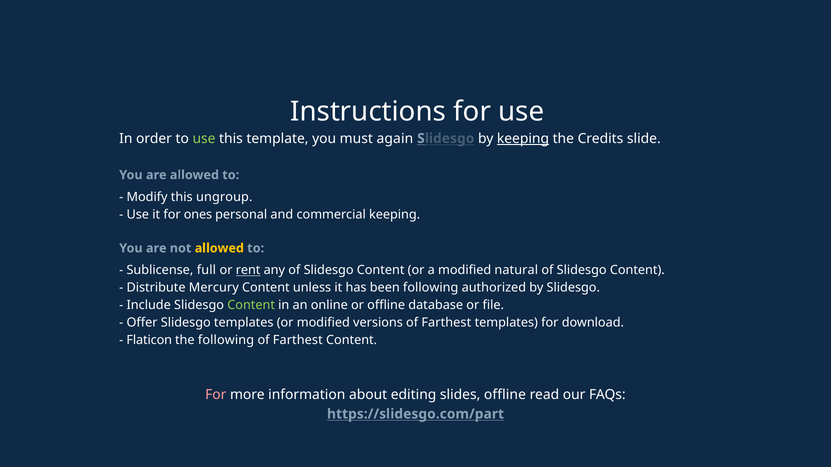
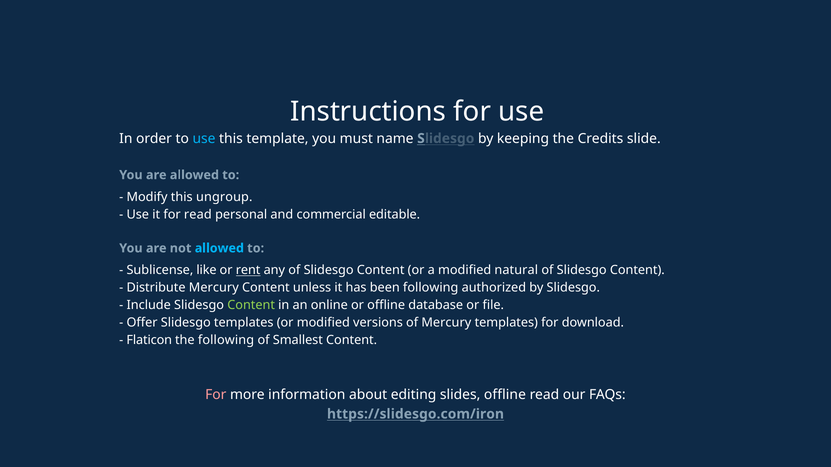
use at (204, 139) colour: light green -> light blue
again: again -> name
keeping at (523, 139) underline: present -> none
for ones: ones -> read
commercial keeping: keeping -> editable
allowed at (219, 248) colour: yellow -> light blue
full: full -> like
versions of Farthest: Farthest -> Mercury
Farthest at (298, 341): Farthest -> Smallest
https://slidesgo.com/part: https://slidesgo.com/part -> https://slidesgo.com/iron
